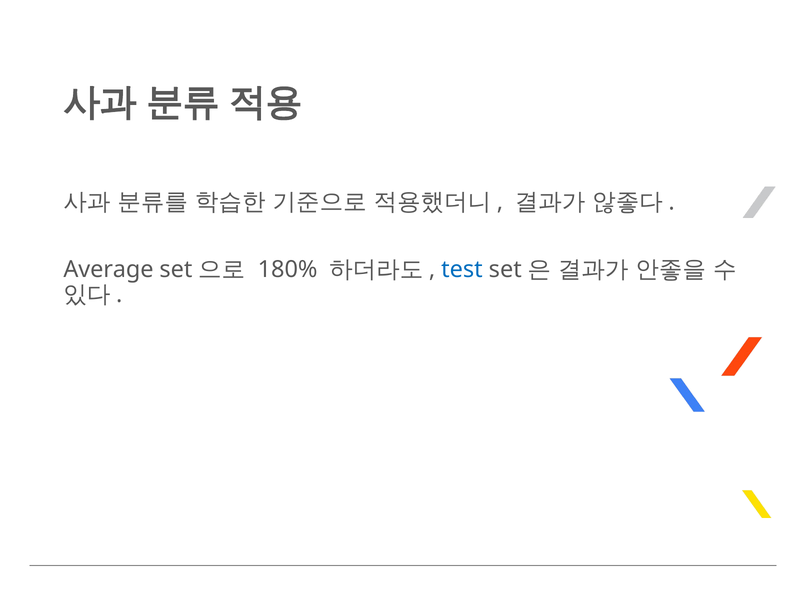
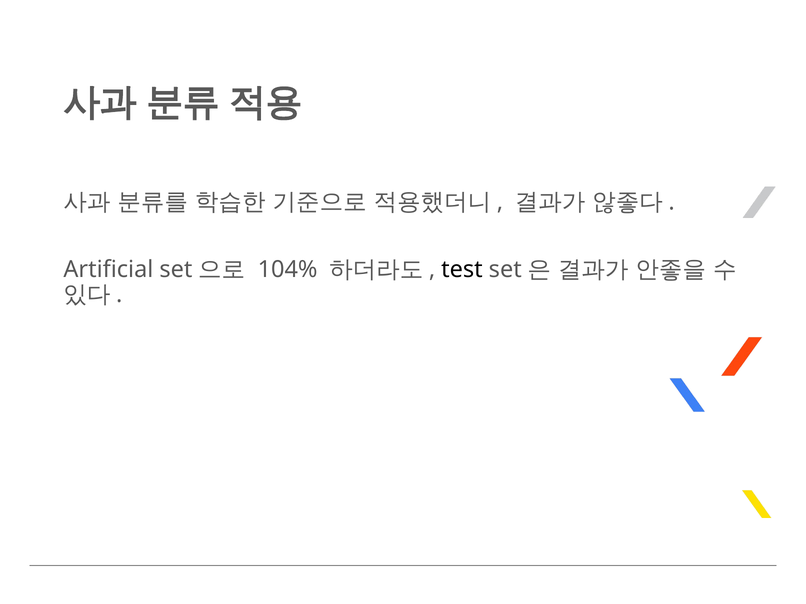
Average: Average -> Artificial
180%: 180% -> 104%
test colour: blue -> black
